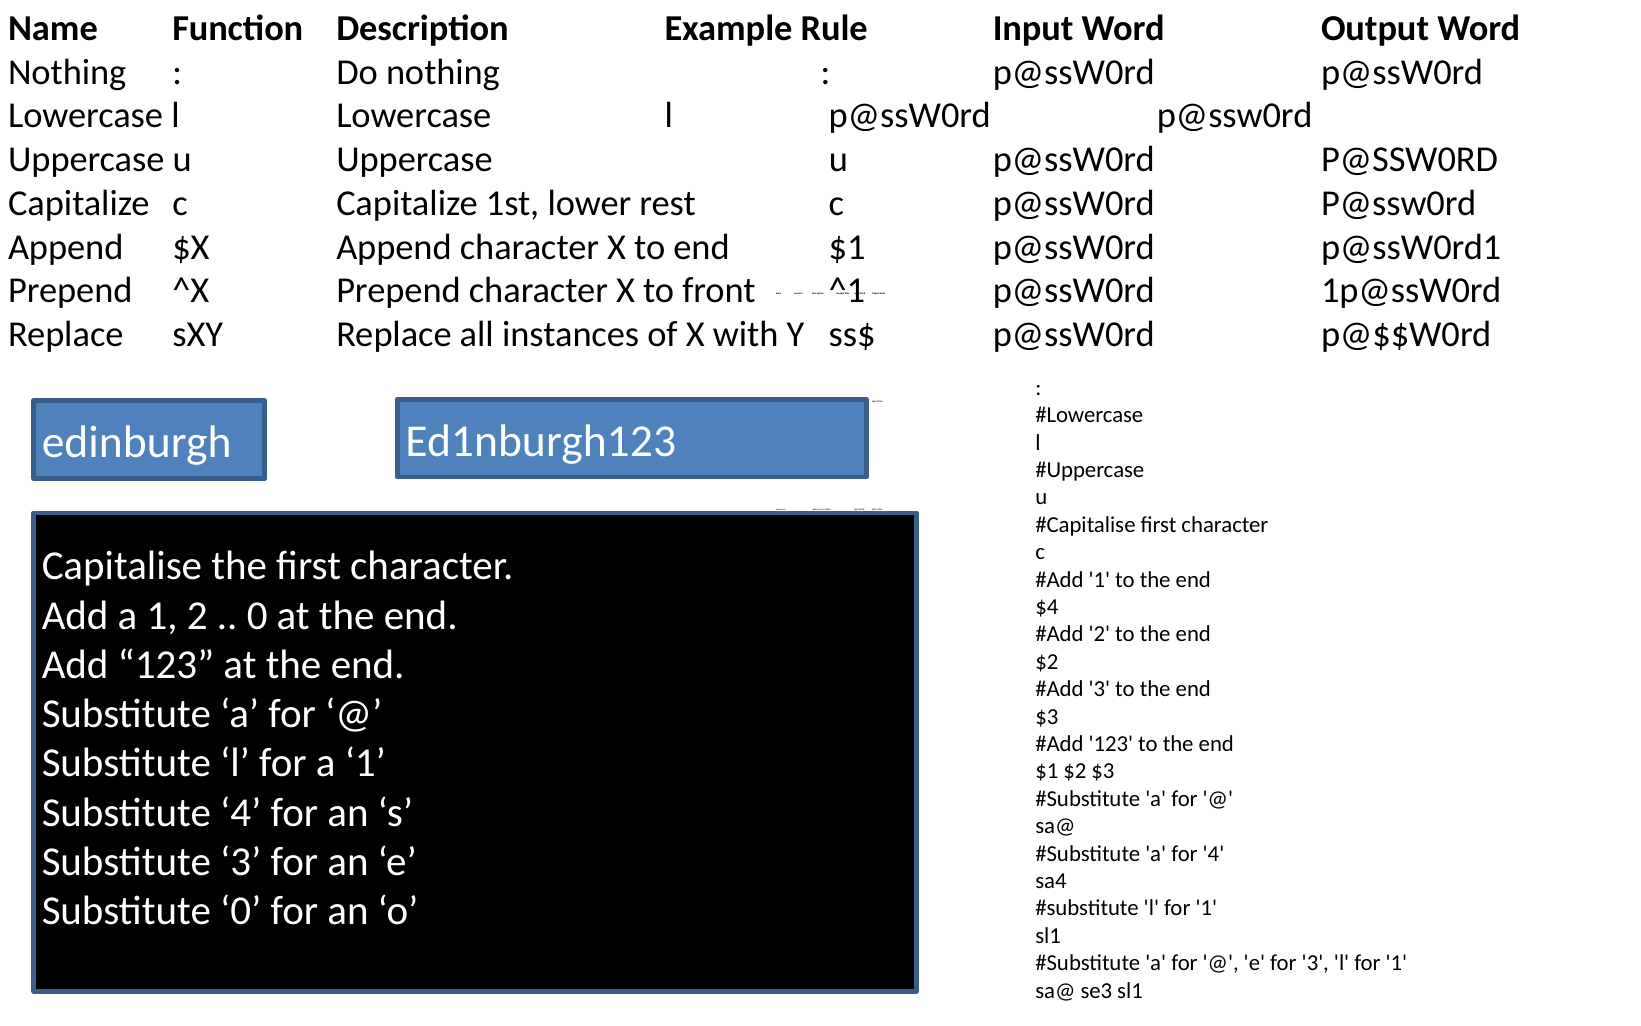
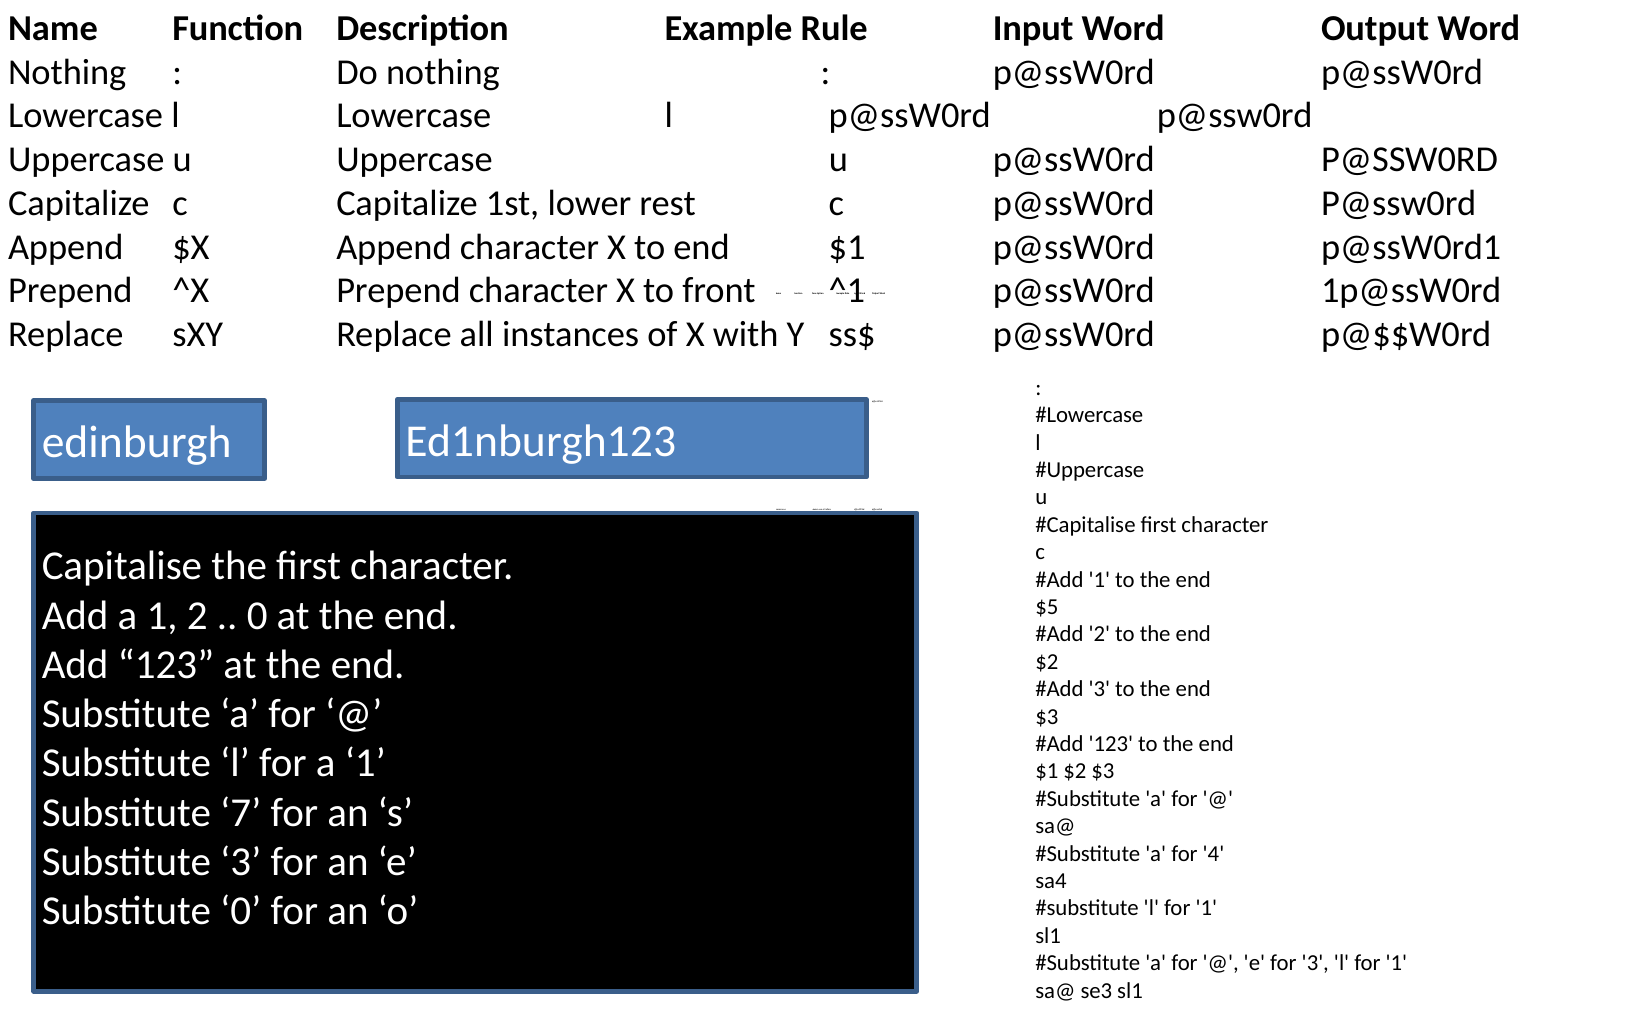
$4: $4 -> $5
Substitute 4: 4 -> 7
